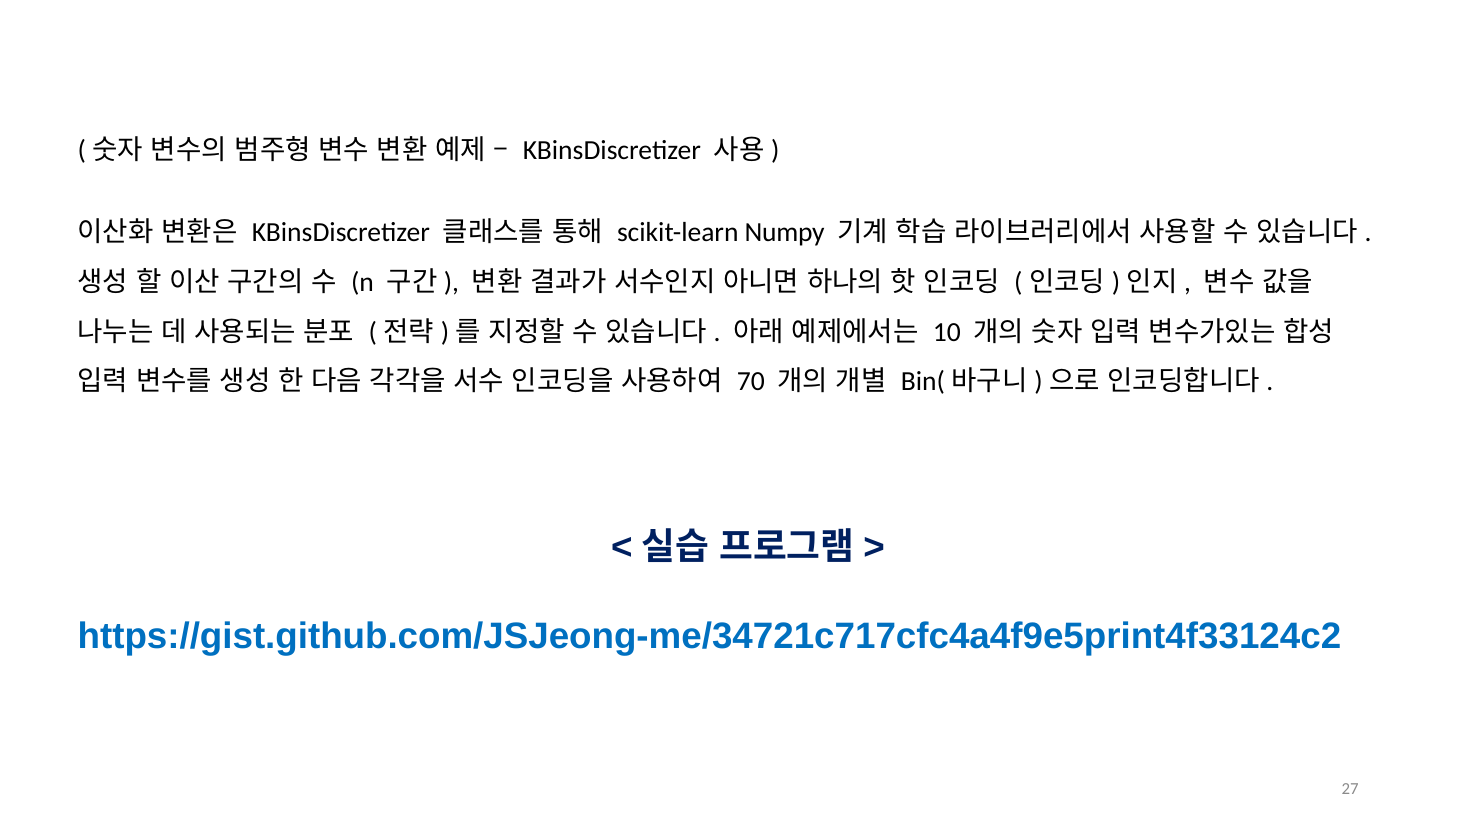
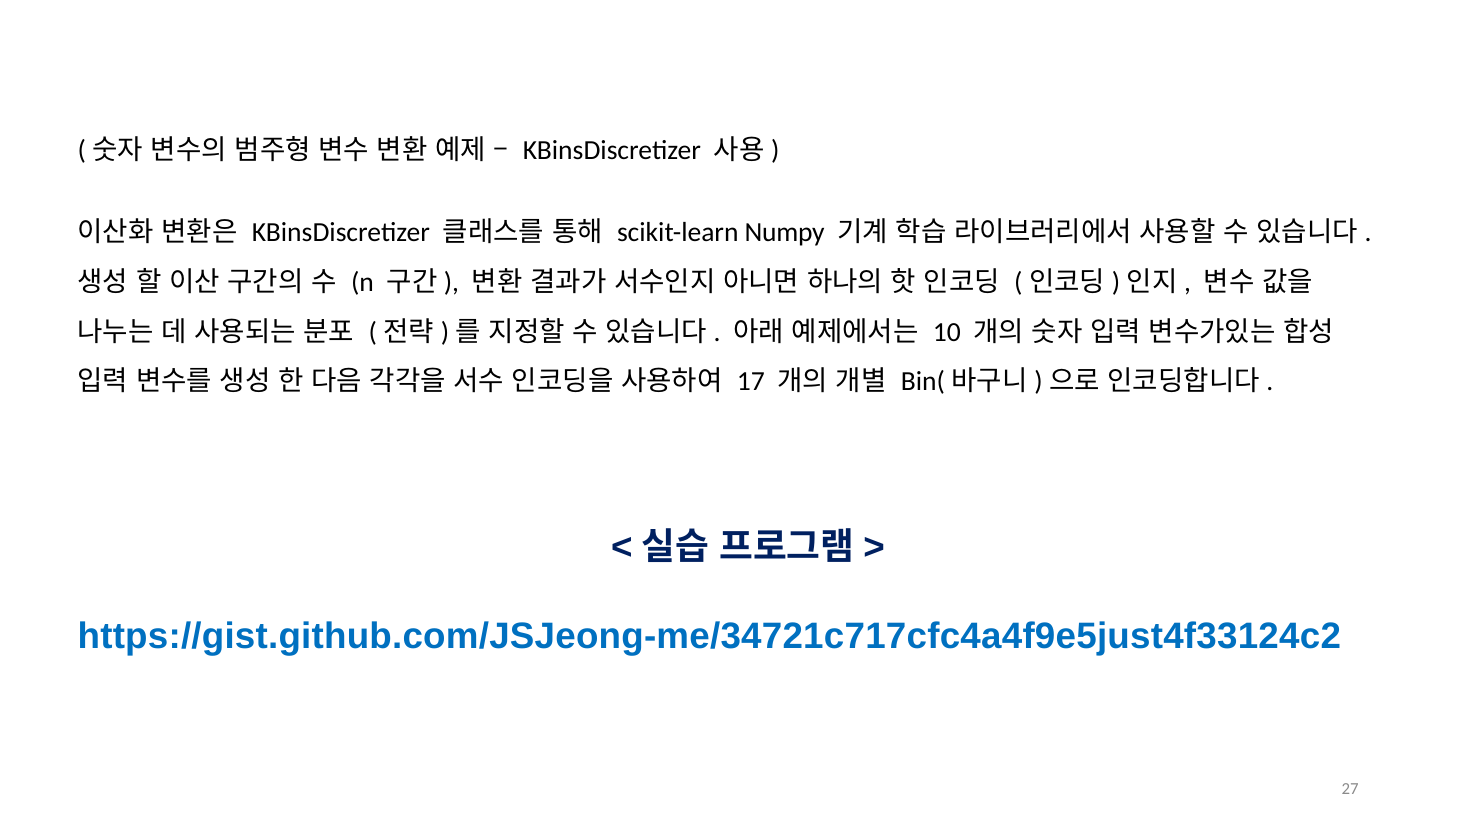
70: 70 -> 17
https://gist.github.com/JSJeong-me/34721c717cfc4a4f9e5print4f33124c2: https://gist.github.com/JSJeong-me/34721c717cfc4a4f9e5print4f33124c2 -> https://gist.github.com/JSJeong-me/34721c717cfc4a4f9e5just4f33124c2
